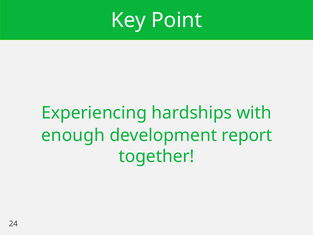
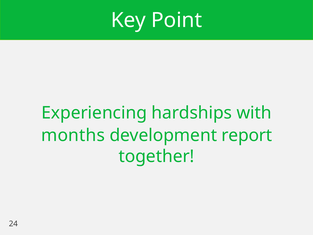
enough: enough -> months
